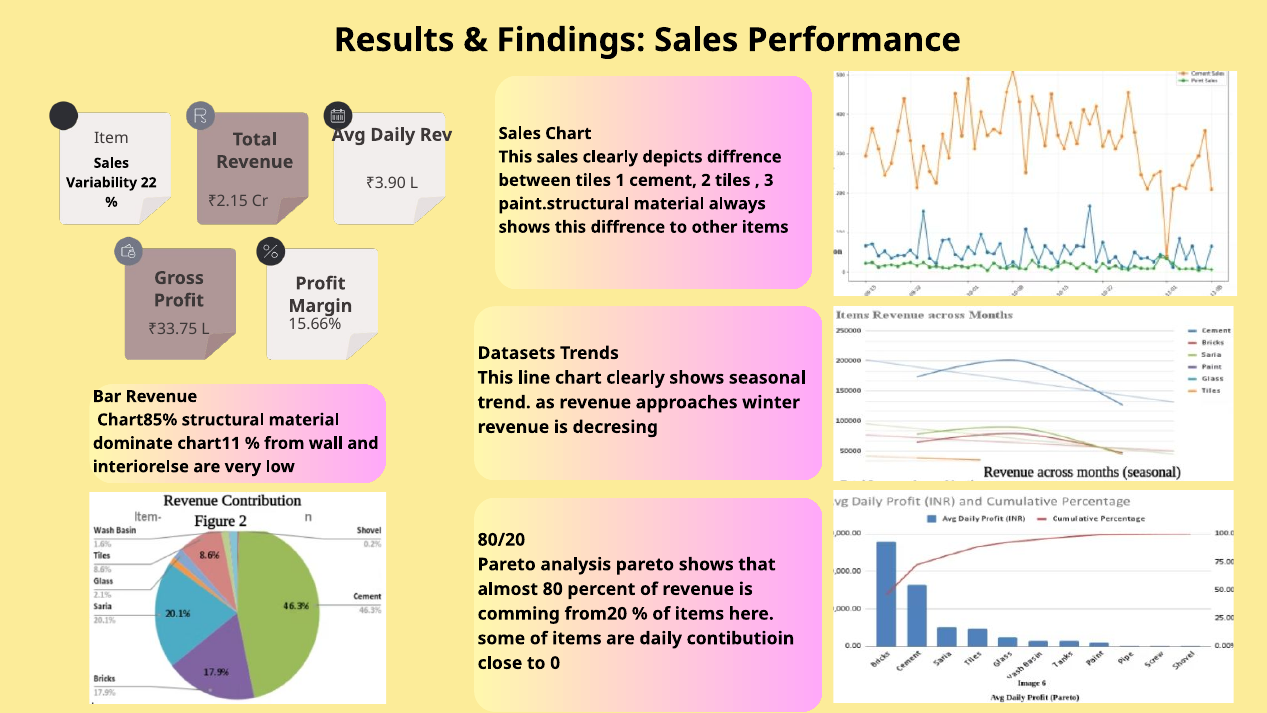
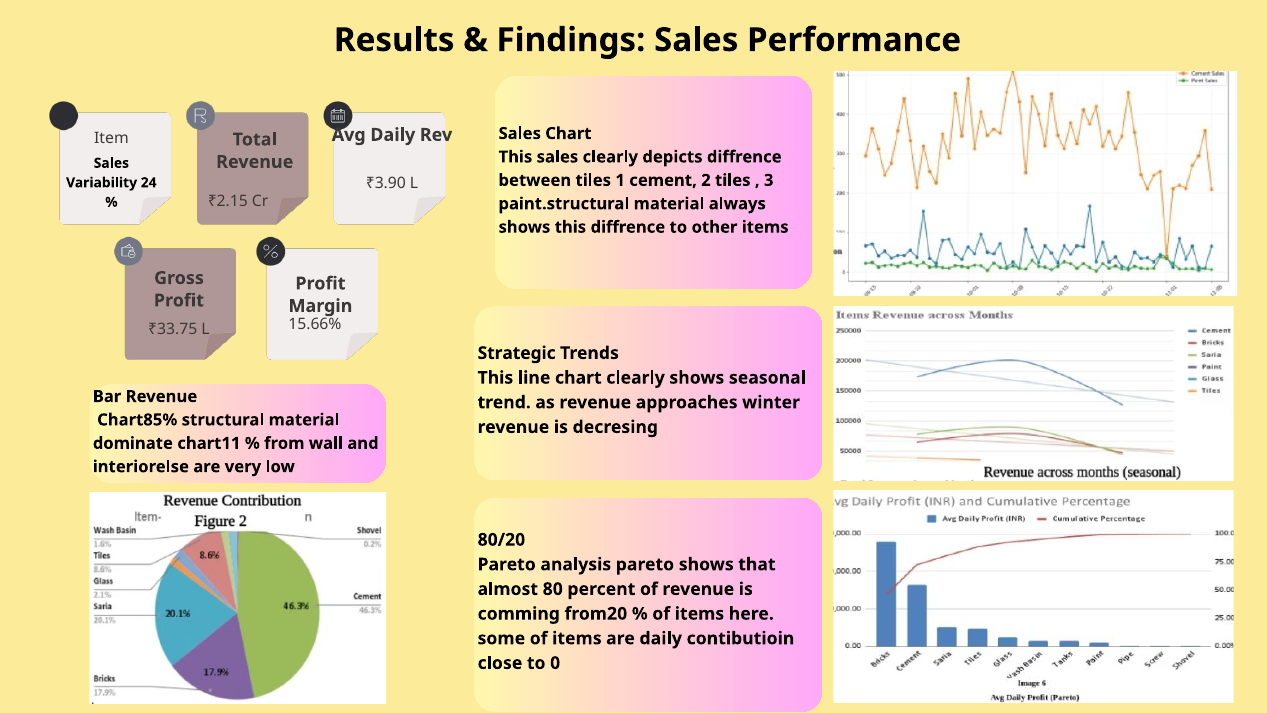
22: 22 -> 24
Datasets: Datasets -> Strategic
